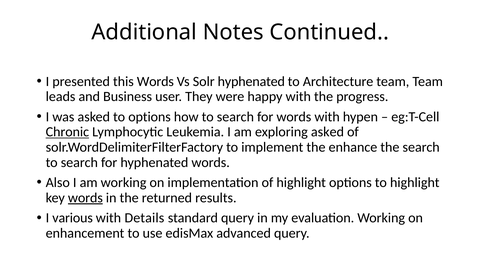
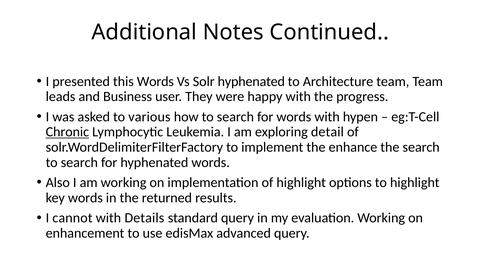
to options: options -> various
exploring asked: asked -> detail
words at (85, 197) underline: present -> none
various: various -> cannot
